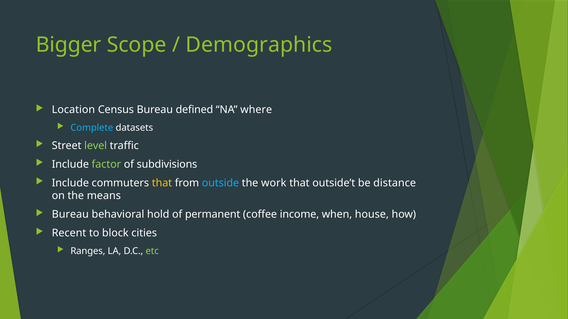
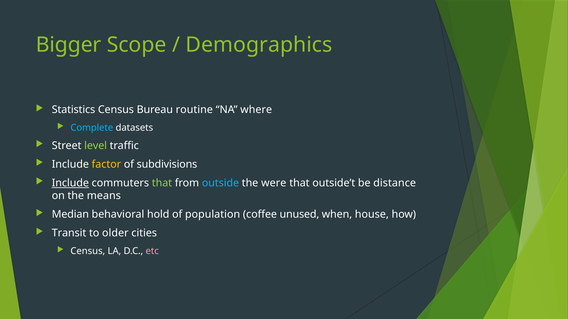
Location: Location -> Statistics
defined: defined -> routine
factor colour: light green -> yellow
Include at (70, 183) underline: none -> present
that at (162, 183) colour: yellow -> light green
work: work -> were
Bureau at (70, 215): Bureau -> Median
permanent: permanent -> population
income: income -> unused
Recent: Recent -> Transit
block: block -> older
Ranges at (88, 251): Ranges -> Census
etc colour: light green -> pink
